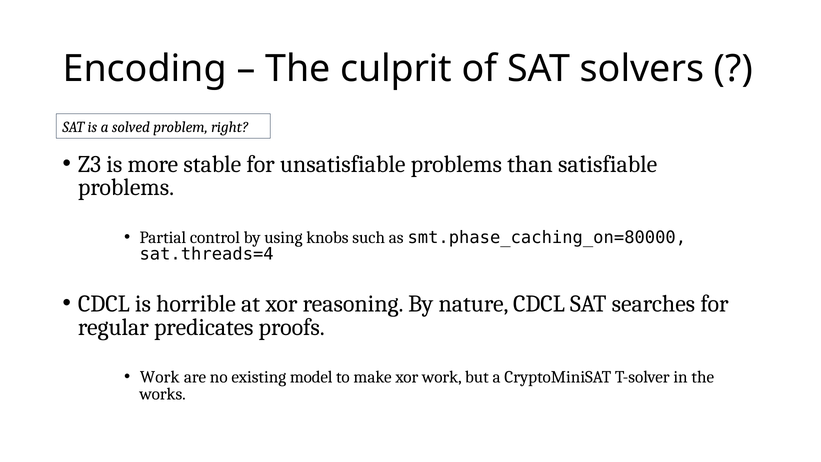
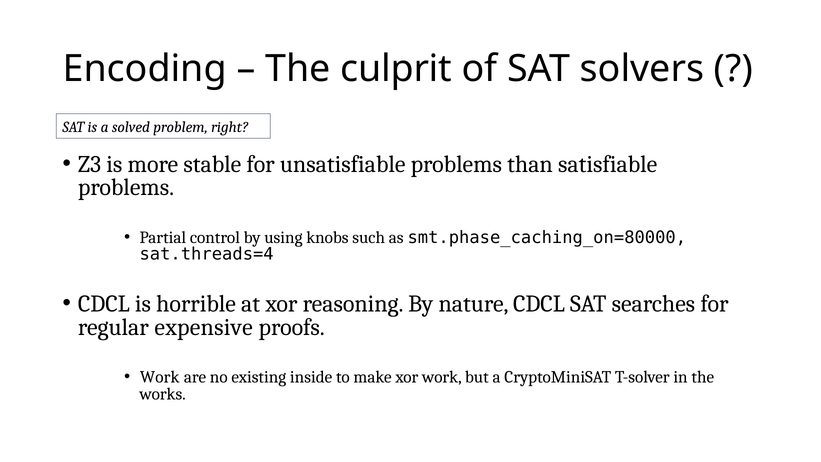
predicates: predicates -> expensive
model: model -> inside
